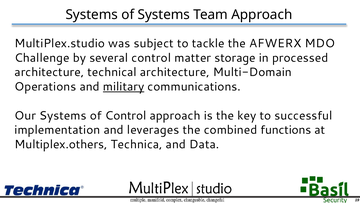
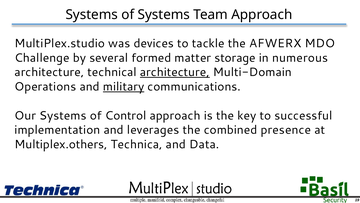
subject: subject -> devices
several control: control -> formed
processed: processed -> numerous
architecture at (175, 72) underline: none -> present
functions: functions -> presence
